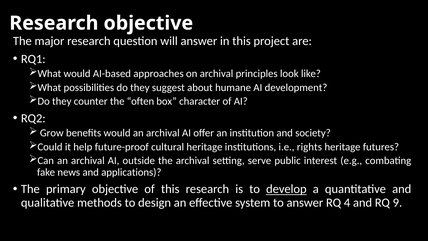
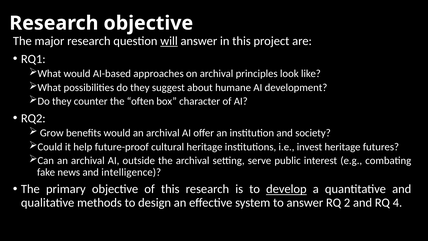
will underline: none -> present
rights: rights -> invest
applications: applications -> intelligence
4: 4 -> 2
9: 9 -> 4
